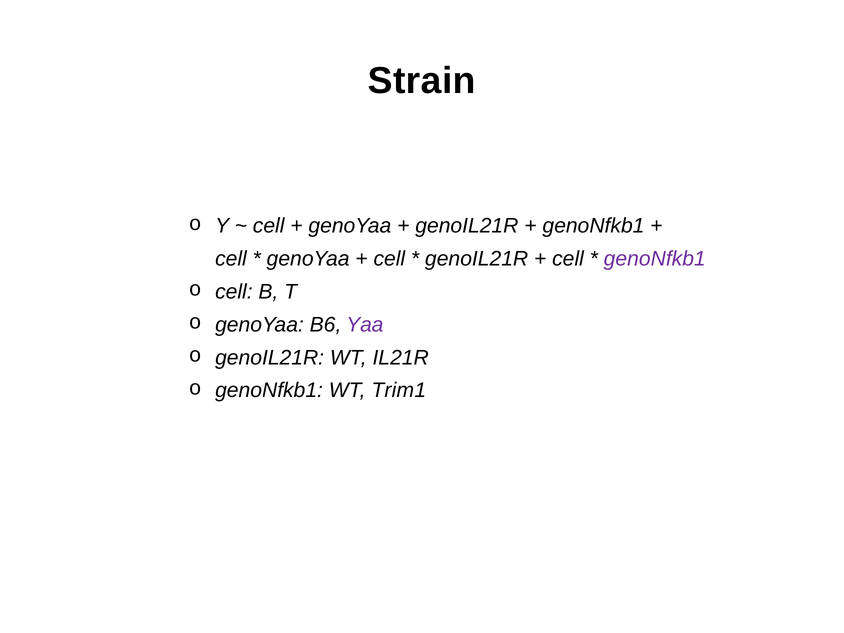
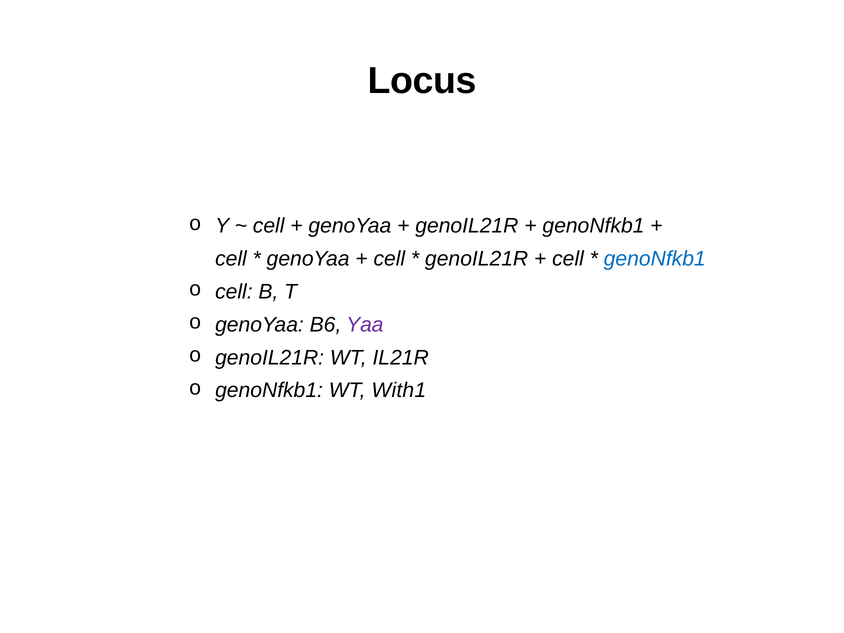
Strain: Strain -> Locus
genoNfkb1 at (655, 259) colour: purple -> blue
Trim1: Trim1 -> With1
